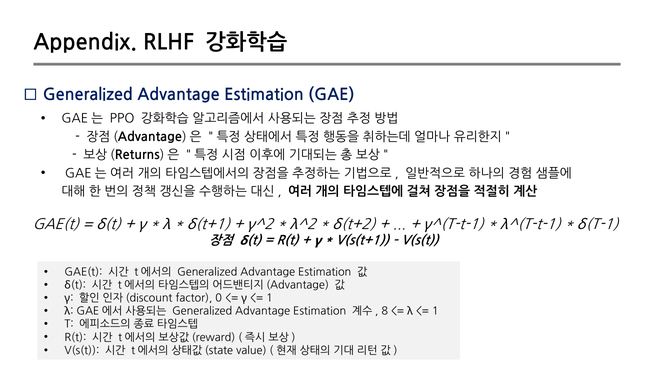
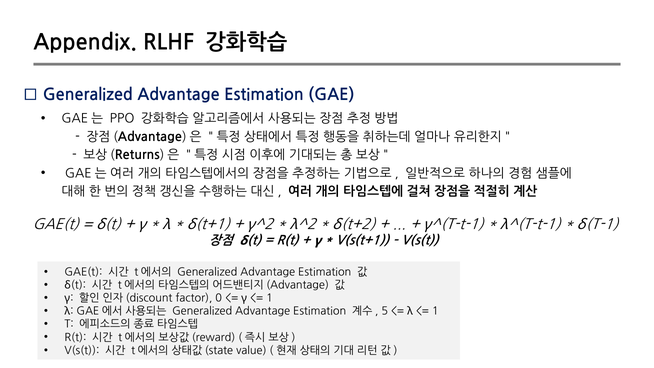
8: 8 -> 5
